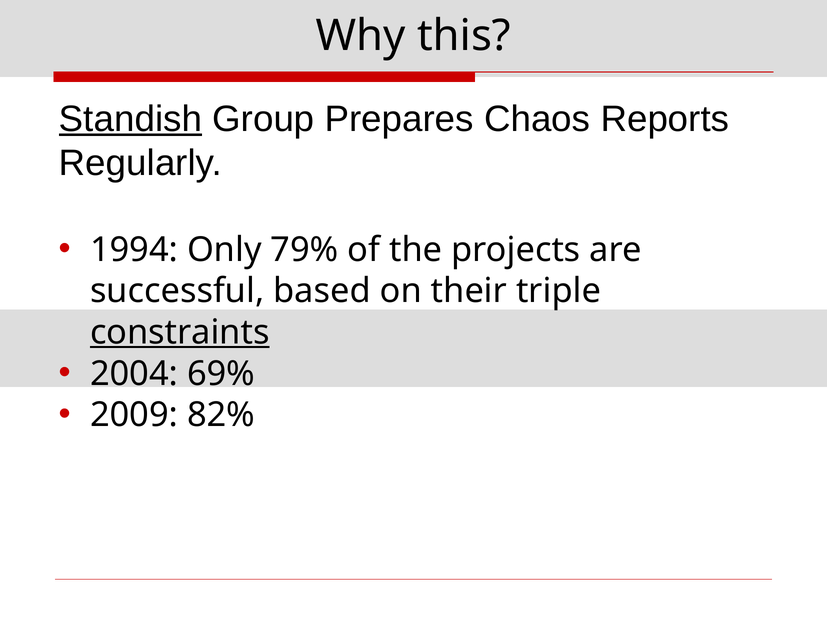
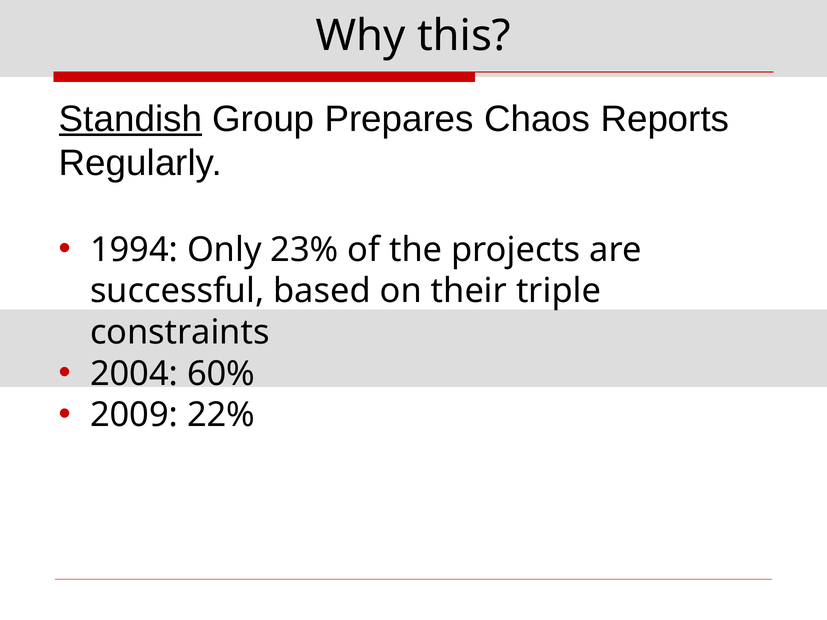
79%: 79% -> 23%
constraints underline: present -> none
69%: 69% -> 60%
82%: 82% -> 22%
